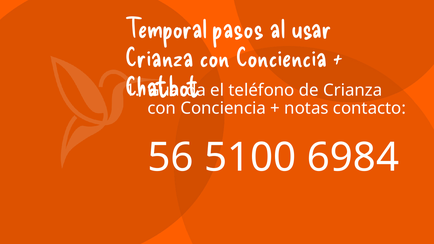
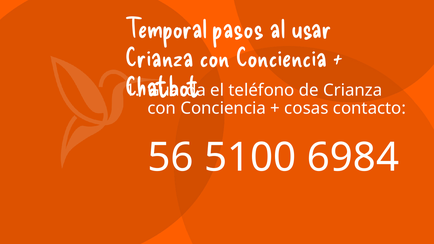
notas: notas -> cosas
